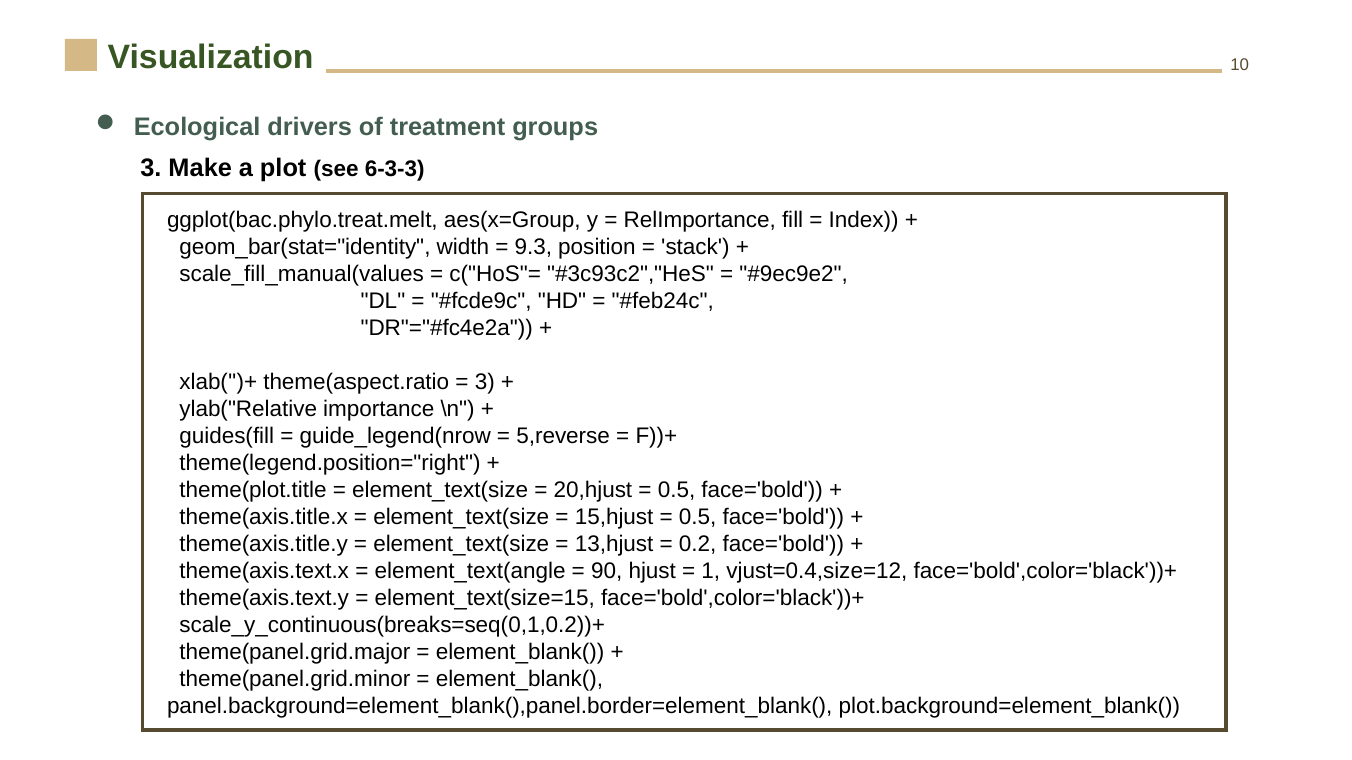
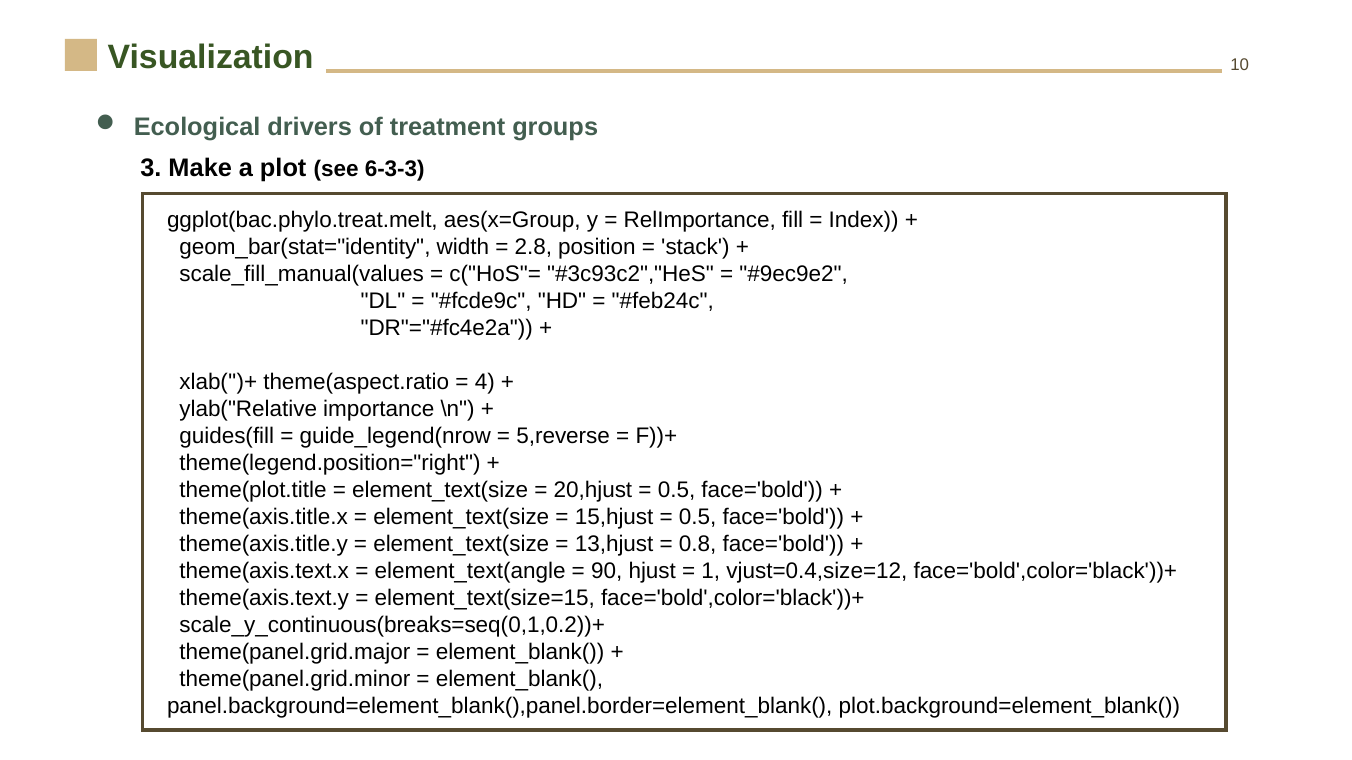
9.3: 9.3 -> 2.8
3 at (485, 382): 3 -> 4
0.2: 0.2 -> 0.8
